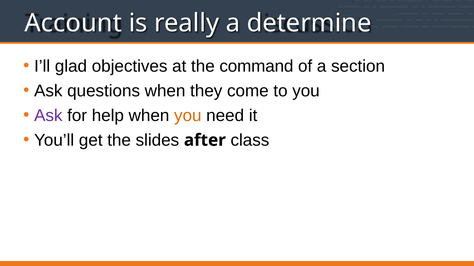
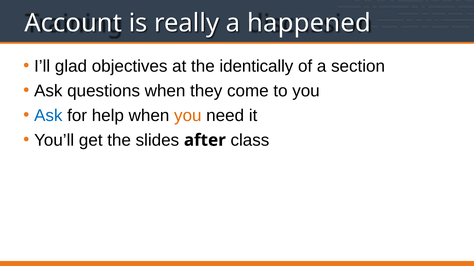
determine: determine -> happened
command: command -> identically
Ask at (48, 116) colour: purple -> blue
